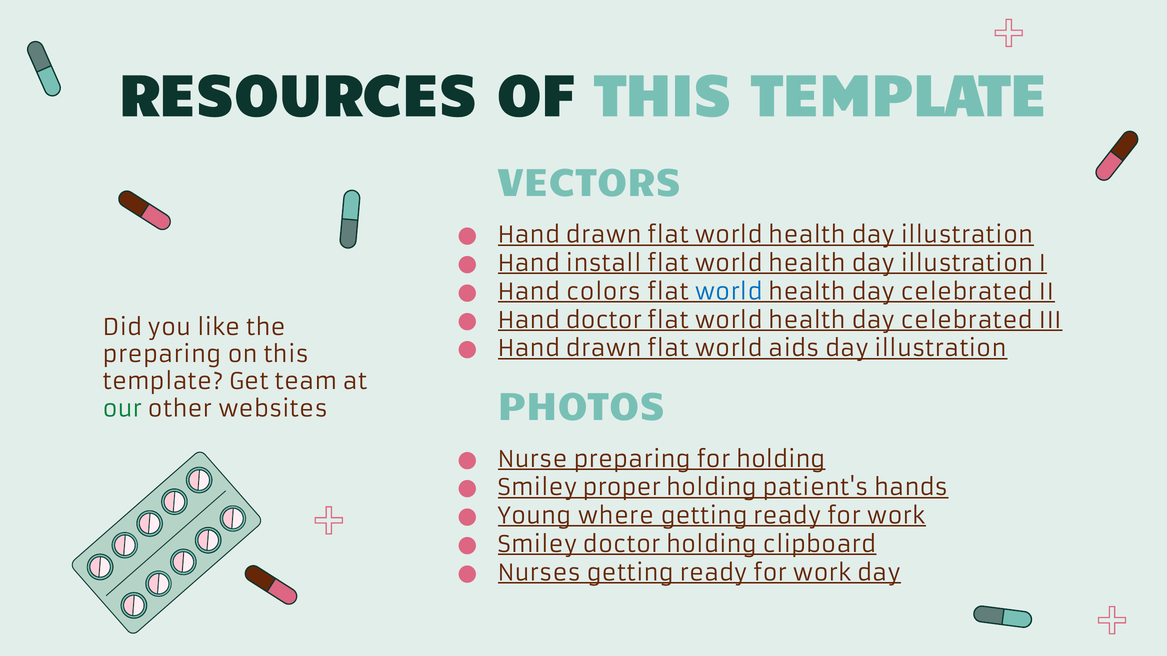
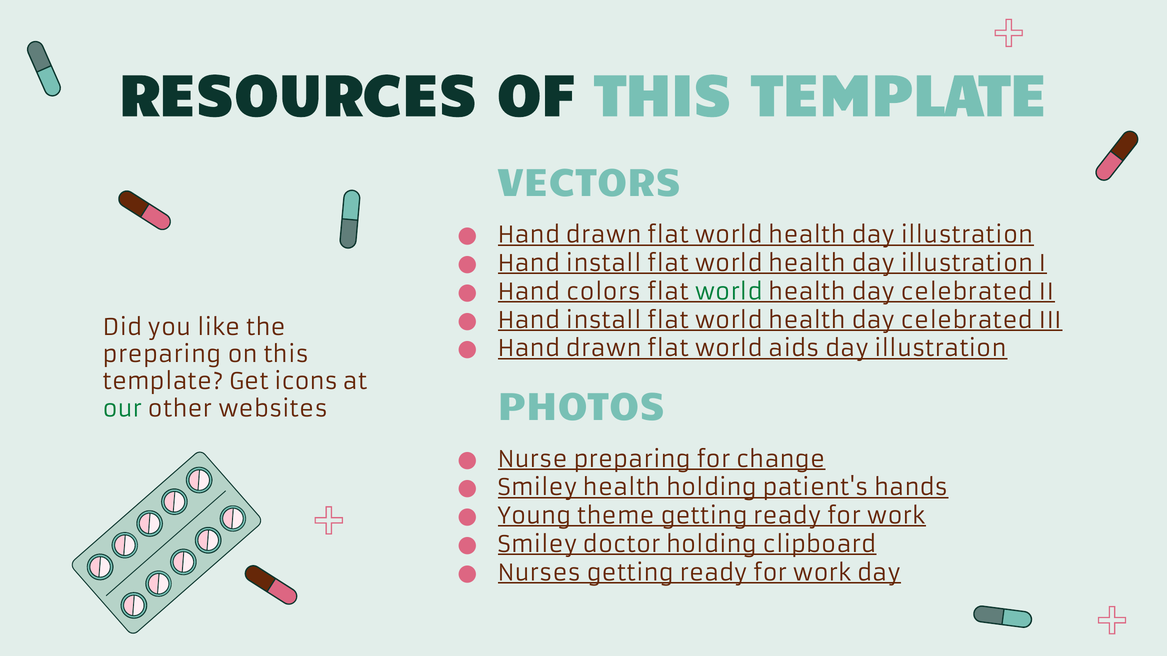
world at (729, 292) colour: blue -> green
doctor at (604, 321): doctor -> install
team: team -> icons
for holding: holding -> change
Smiley proper: proper -> health
where: where -> theme
